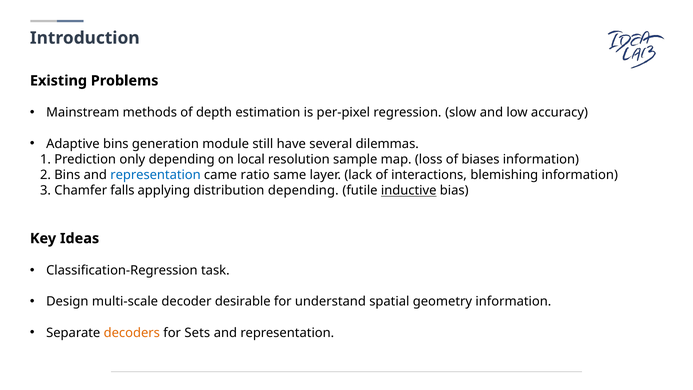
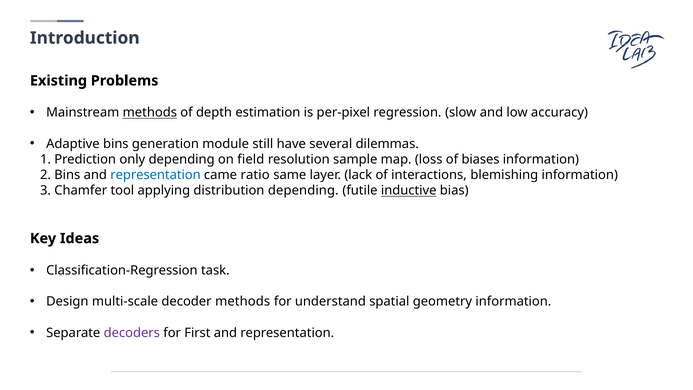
methods at (150, 113) underline: none -> present
local: local -> field
falls: falls -> tool
decoder desirable: desirable -> methods
decoders colour: orange -> purple
Sets: Sets -> First
